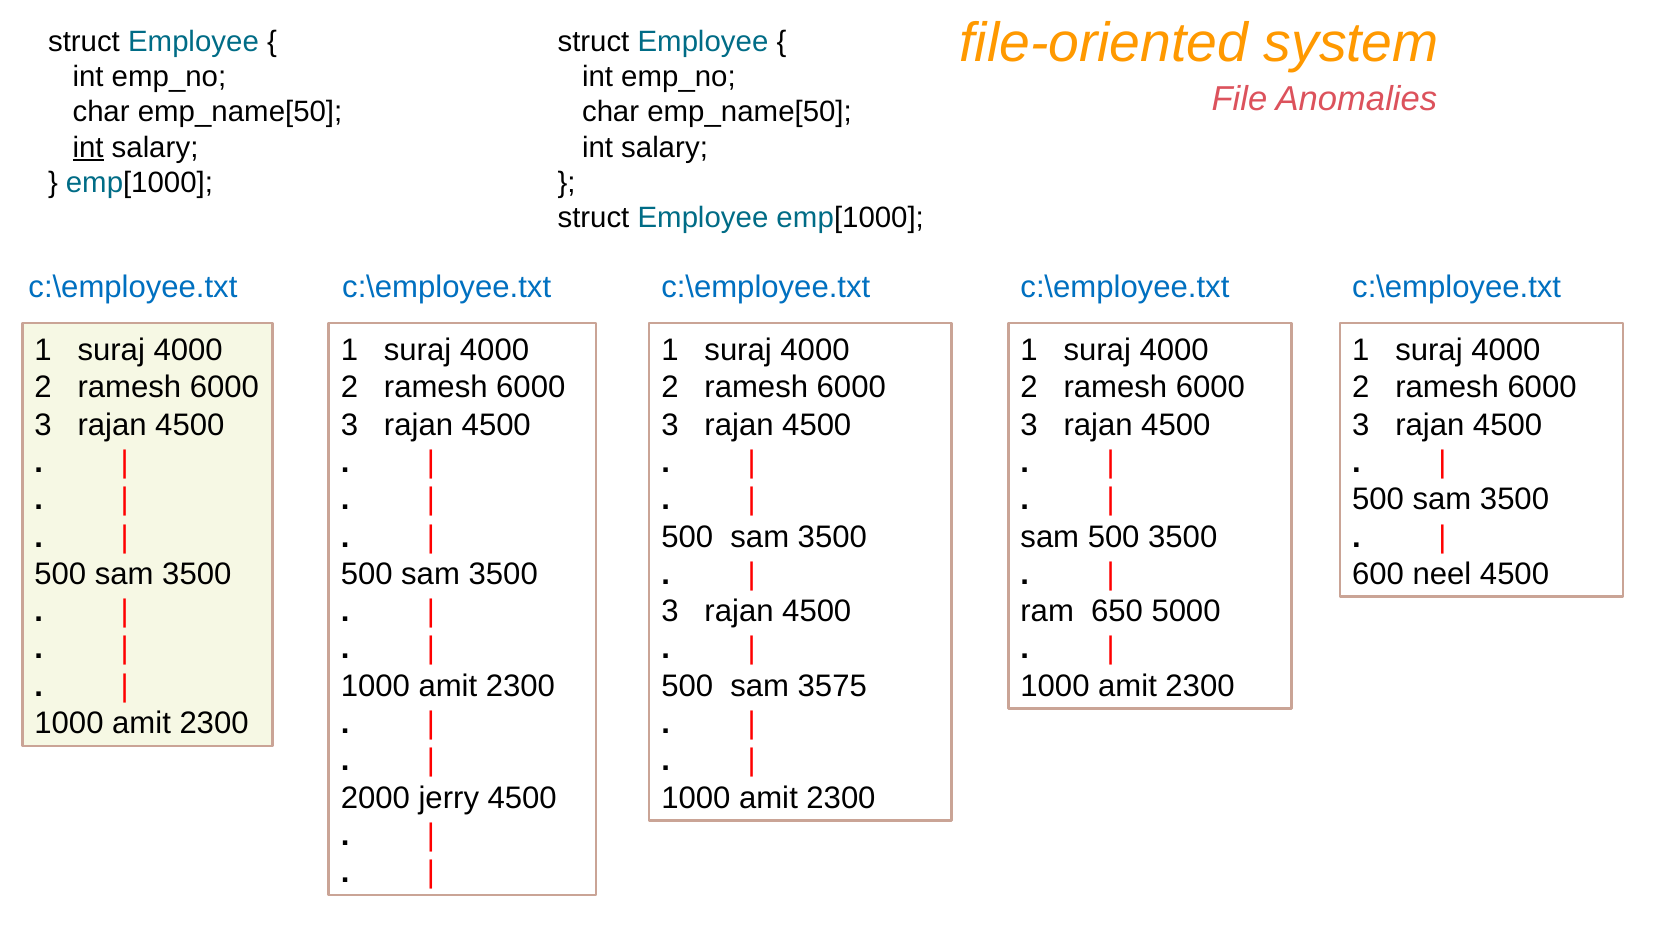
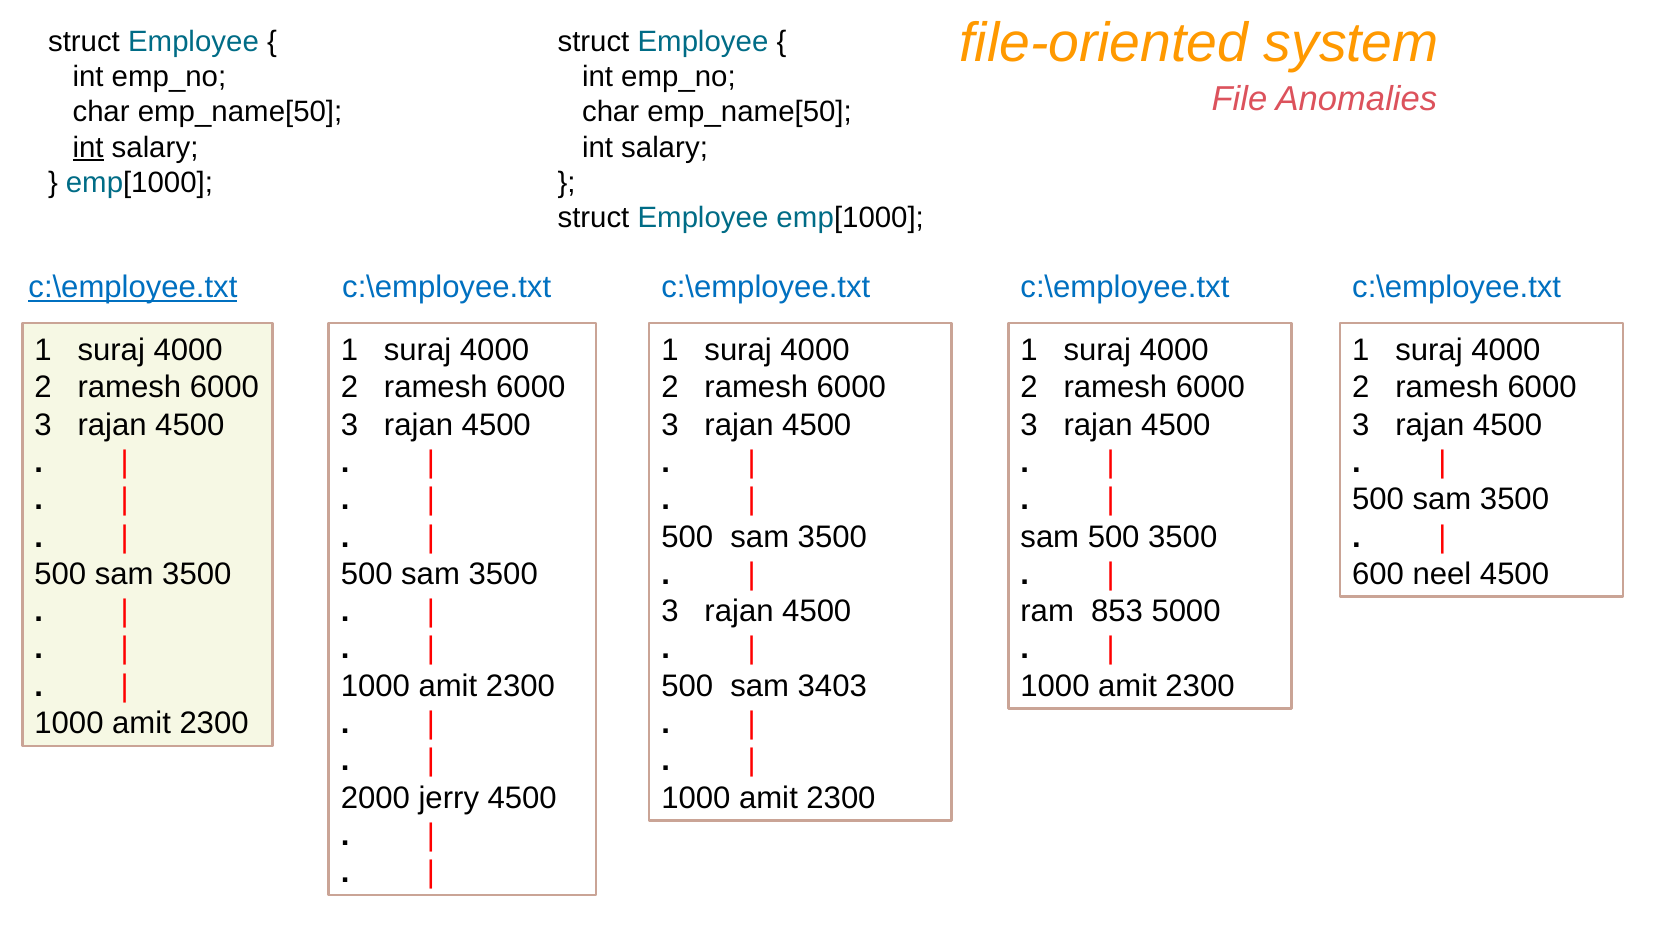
c:\employee.txt at (133, 288) underline: none -> present
650: 650 -> 853
3575: 3575 -> 3403
